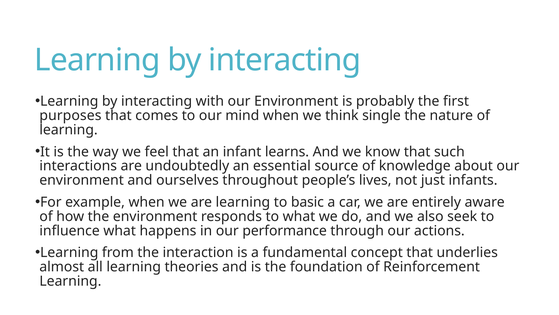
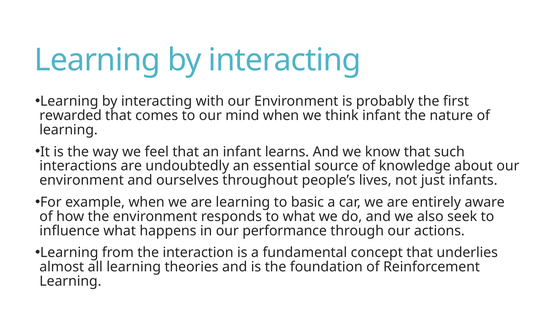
purposes: purposes -> rewarded
think single: single -> infant
